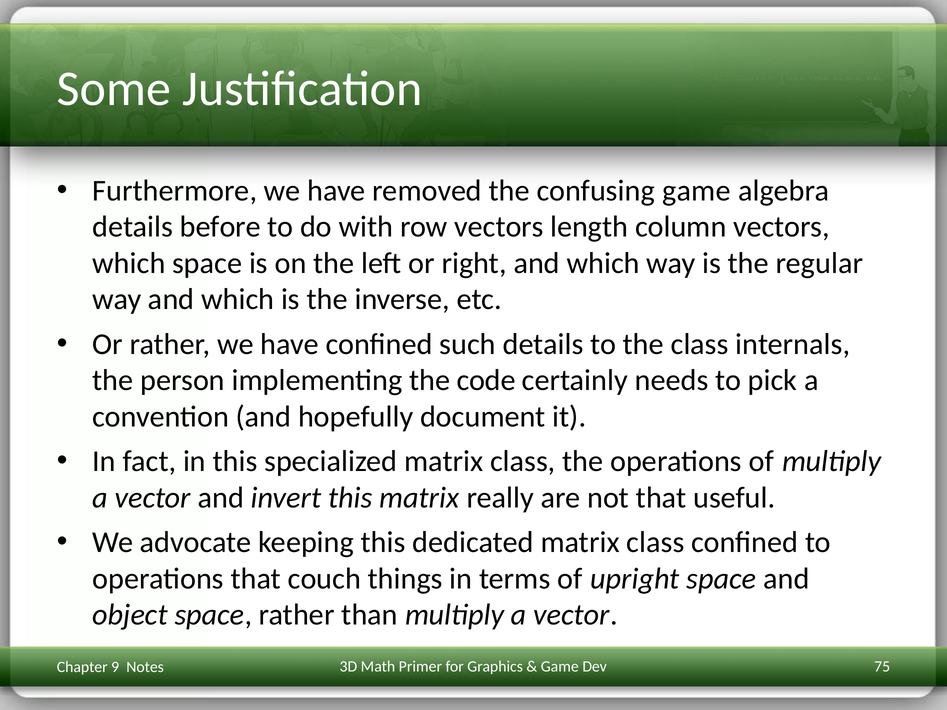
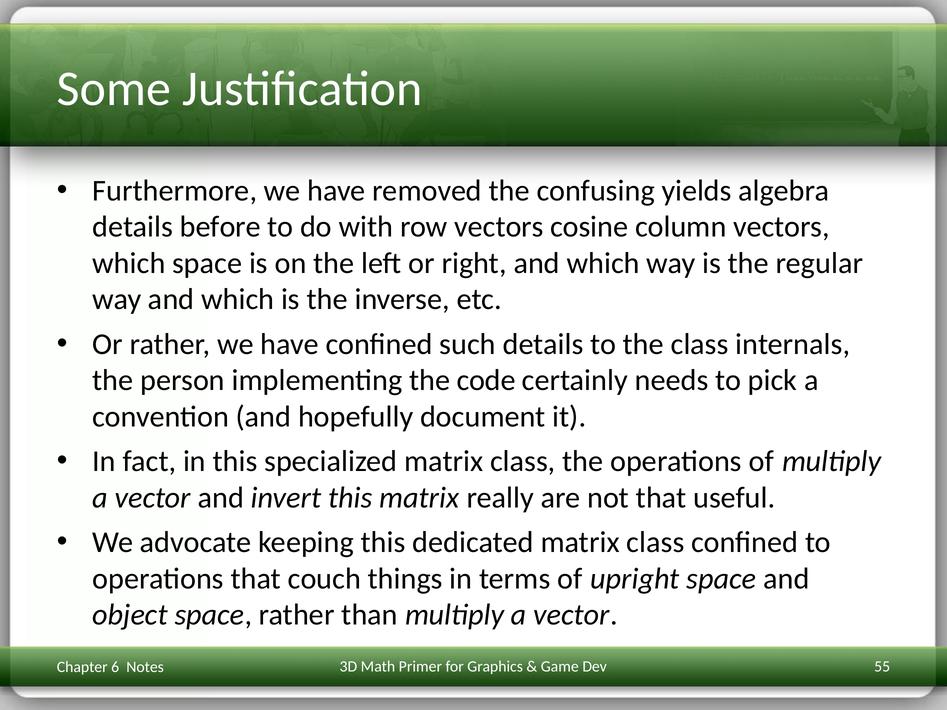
confusing game: game -> yields
length: length -> cosine
75: 75 -> 55
9: 9 -> 6
